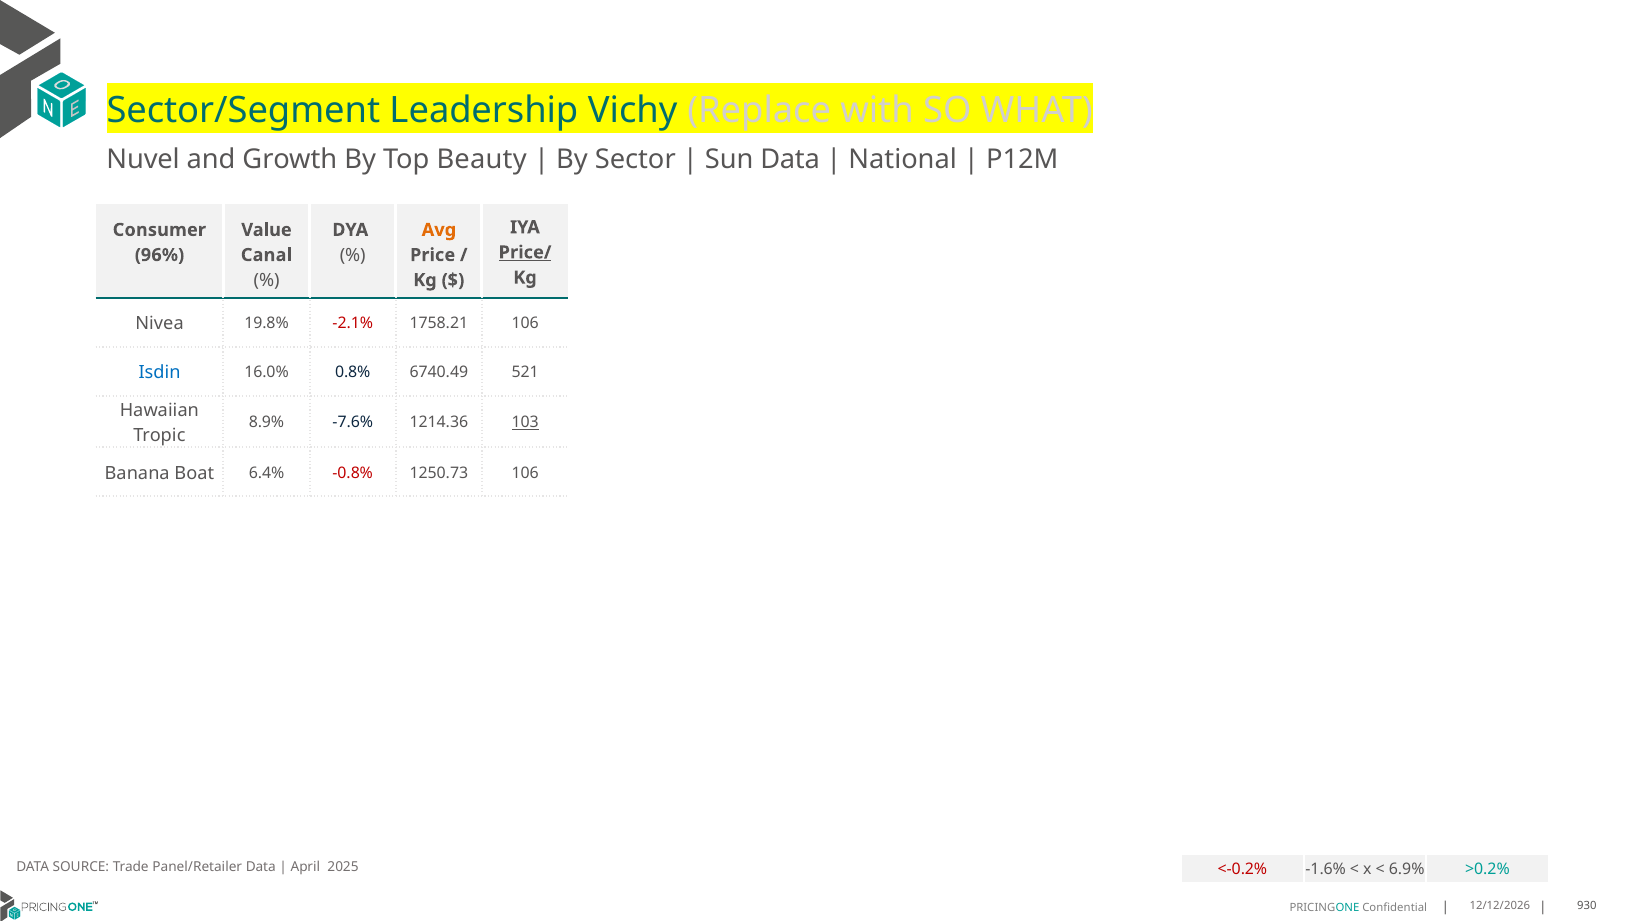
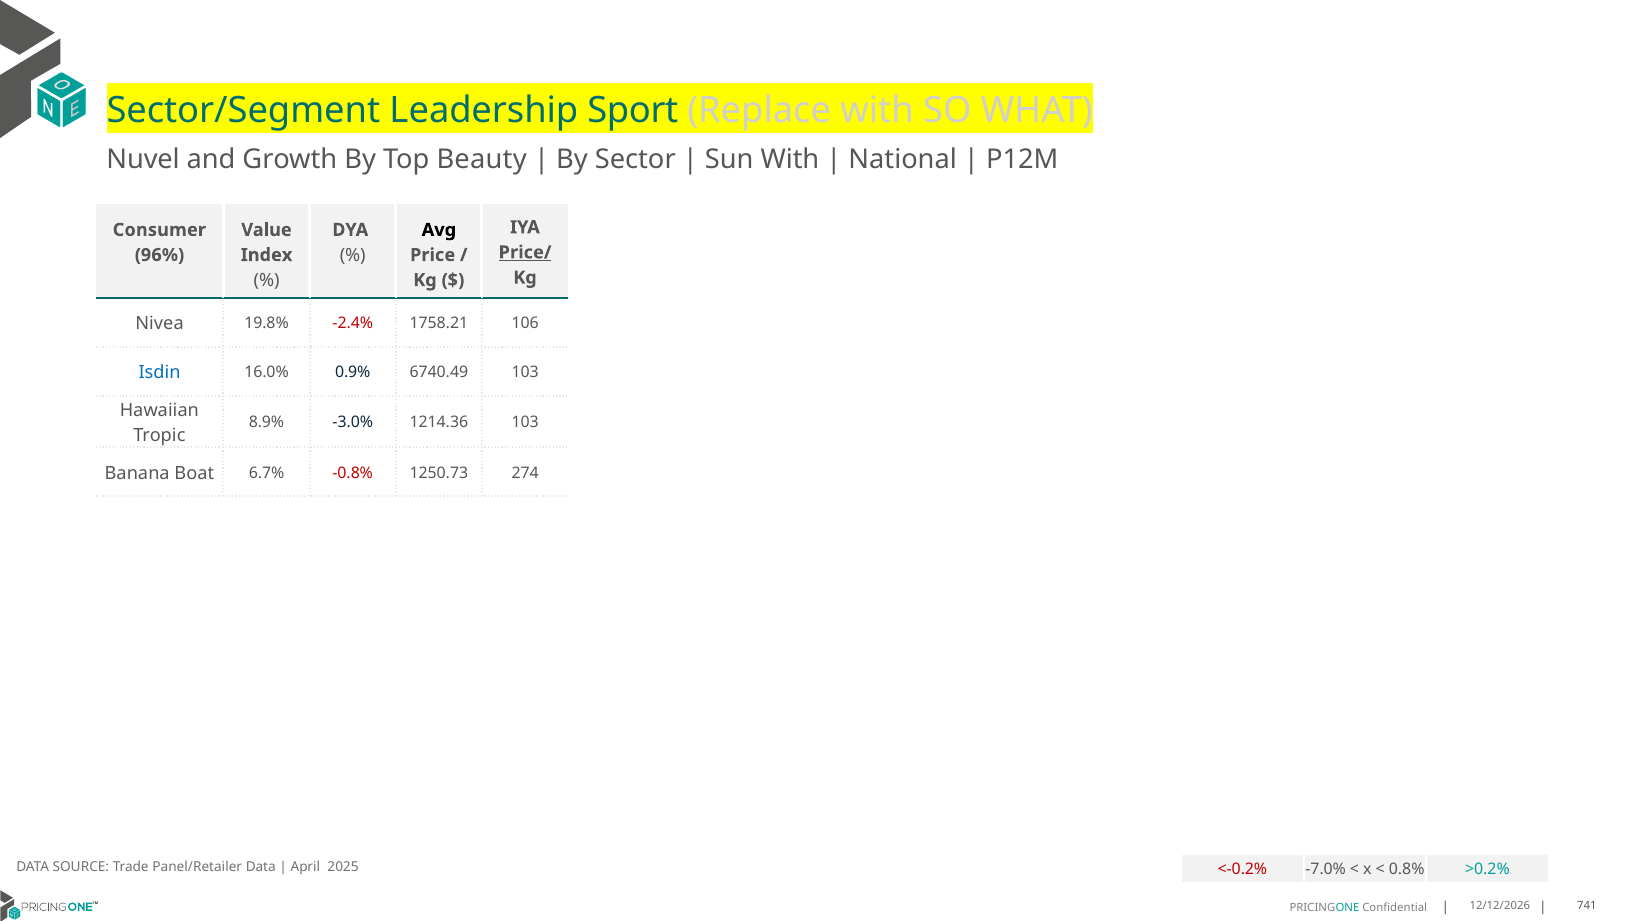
Vichy: Vichy -> Sport
Sun Data: Data -> With
Avg colour: orange -> black
Canal: Canal -> Index
-2.1%: -2.1% -> -2.4%
0.8%: 0.8% -> 0.9%
6740.49 521: 521 -> 103
-7.6%: -7.6% -> -3.0%
103 at (525, 423) underline: present -> none
6.4%: 6.4% -> 6.7%
1250.73 106: 106 -> 274
-1.6%: -1.6% -> -7.0%
6.9%: 6.9% -> 0.8%
930: 930 -> 741
